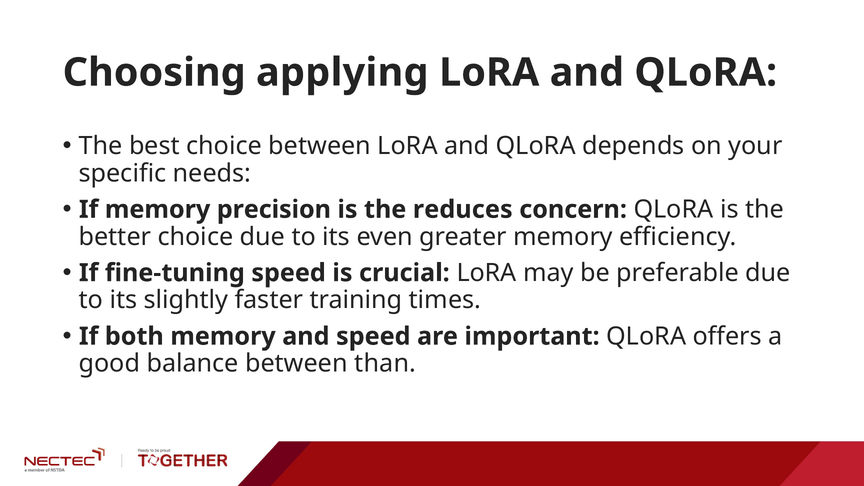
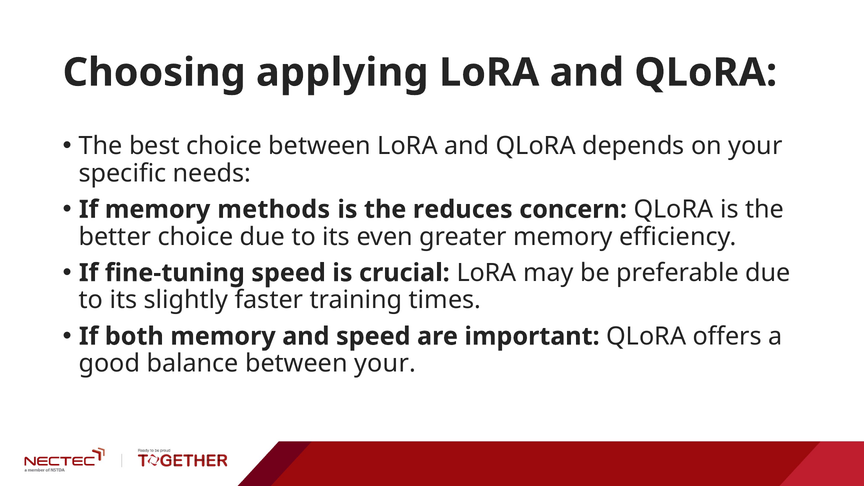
precision: precision -> methods
between than: than -> your
